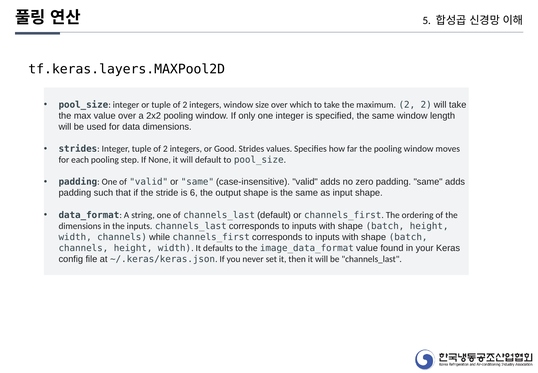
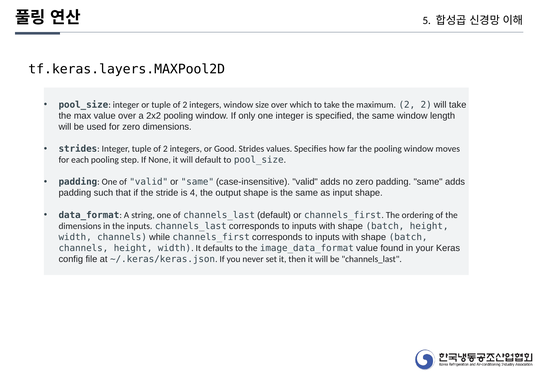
for data: data -> zero
6: 6 -> 4
